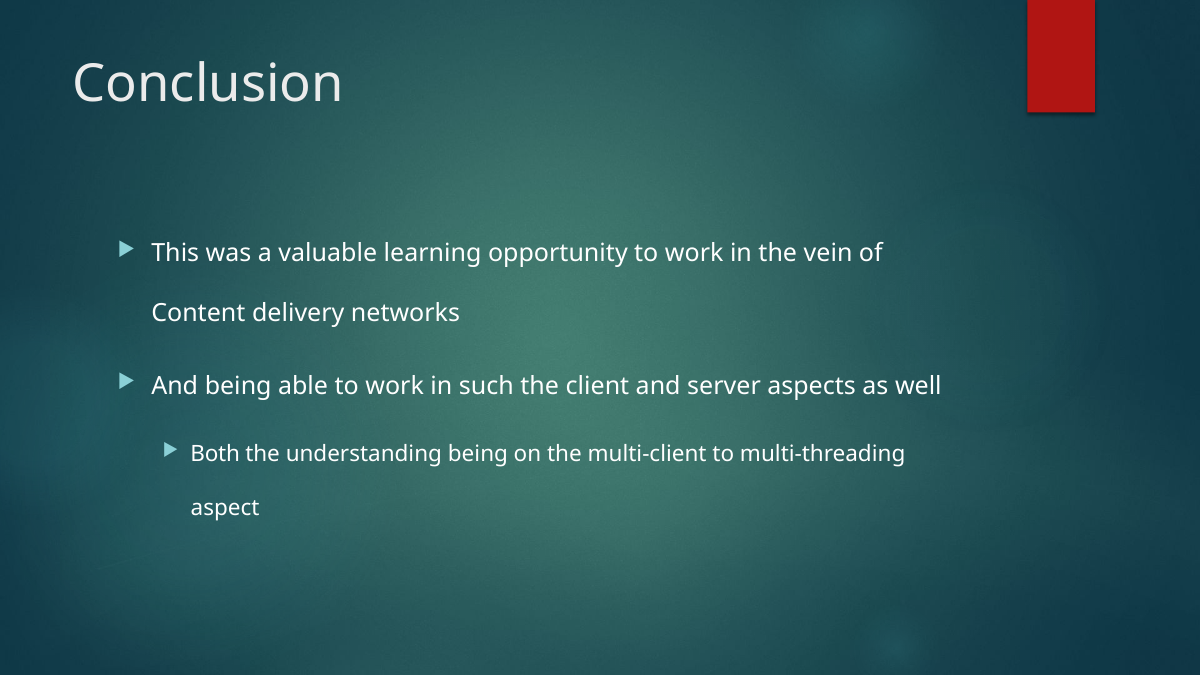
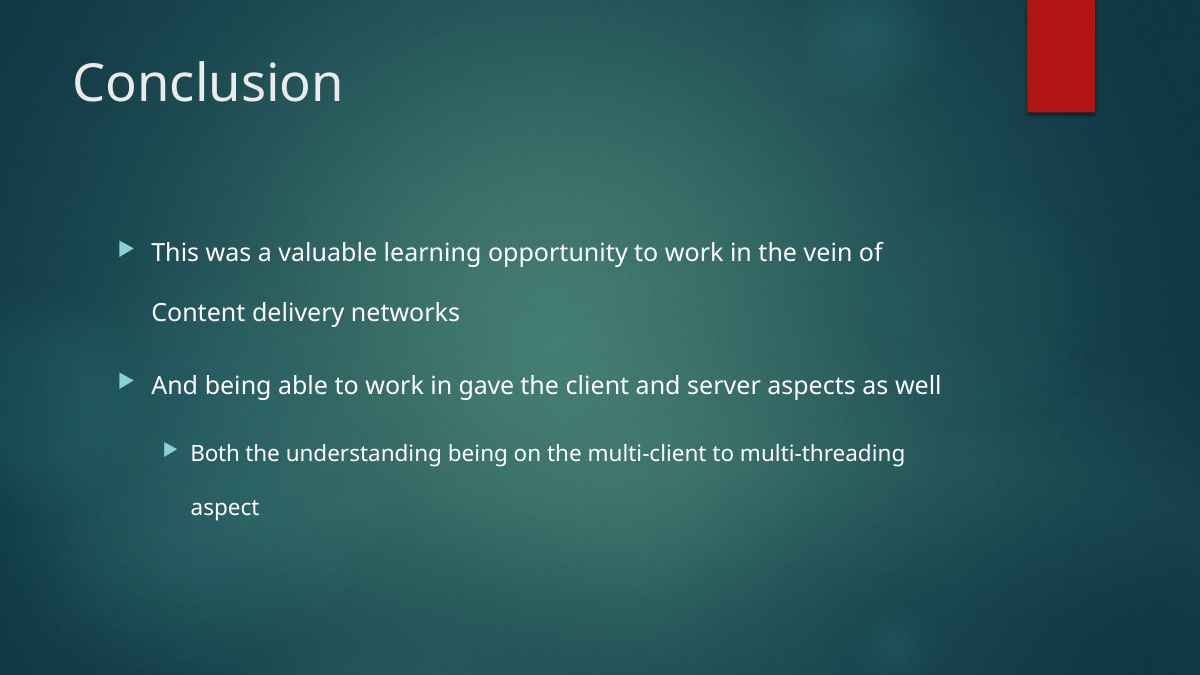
such: such -> gave
